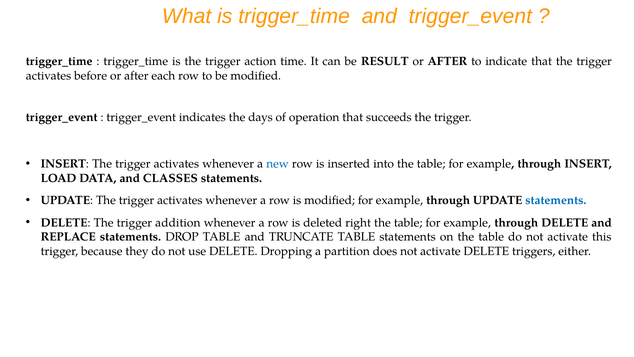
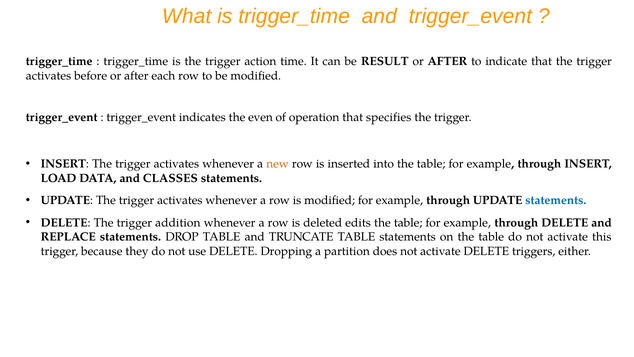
days: days -> even
succeeds: succeeds -> specifies
new colour: blue -> orange
right: right -> edits
